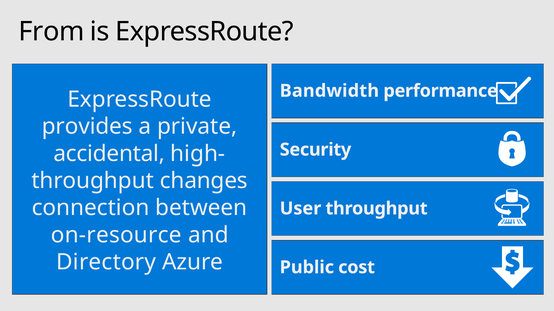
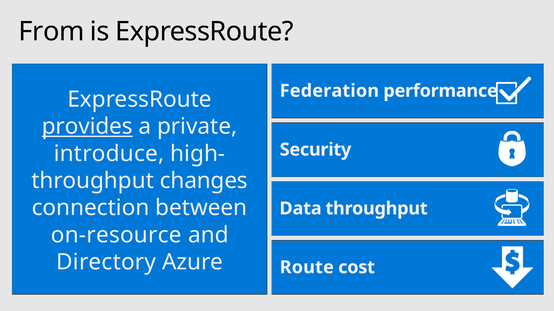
Bandwidth: Bandwidth -> Federation
provides underline: none -> present
accidental: accidental -> introduce
User: User -> Data
Public: Public -> Route
